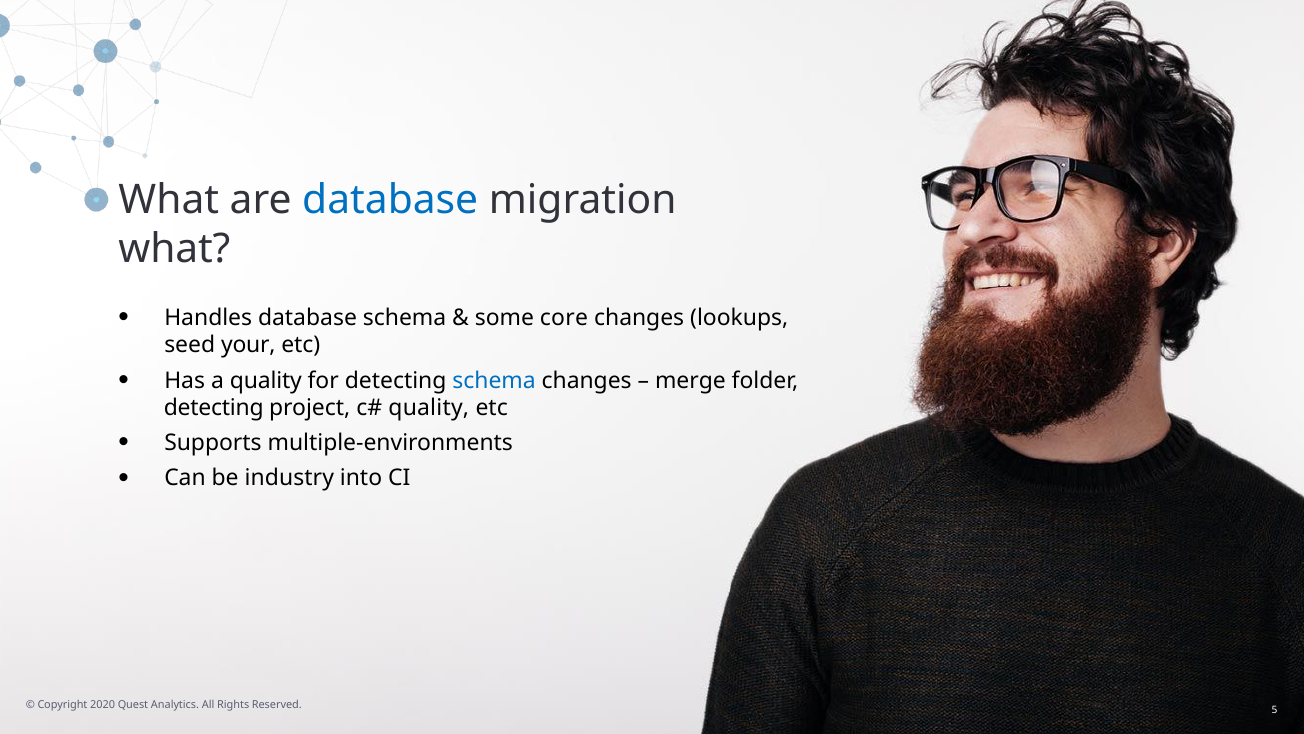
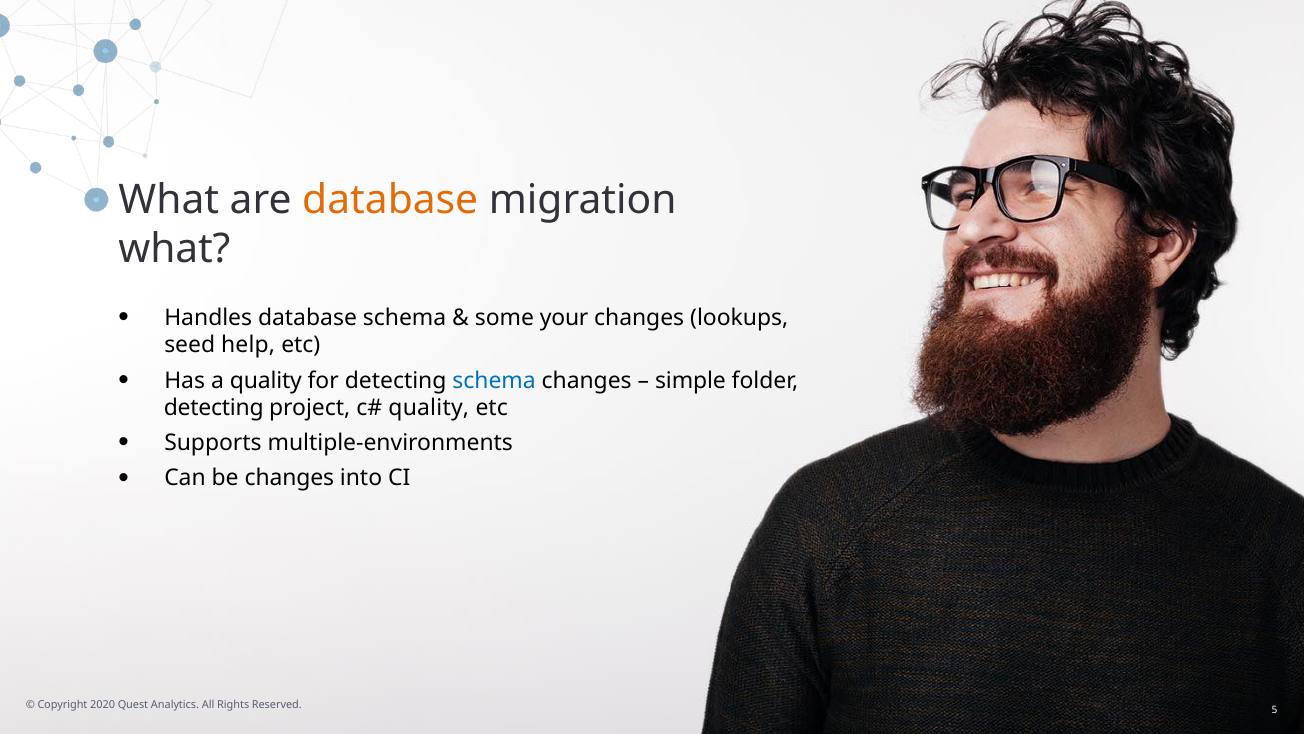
database at (390, 200) colour: blue -> orange
core: core -> your
your: your -> help
merge: merge -> simple
be industry: industry -> changes
